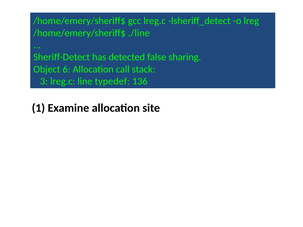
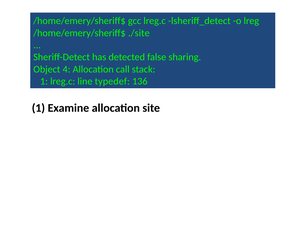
./line: ./line -> ./site
6: 6 -> 4
3 at (44, 81): 3 -> 1
